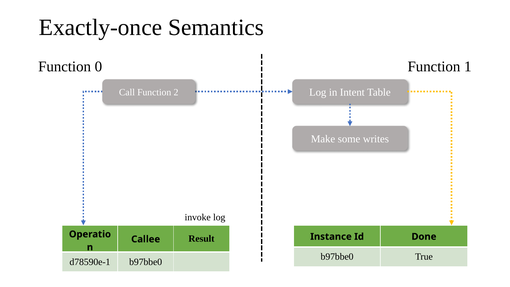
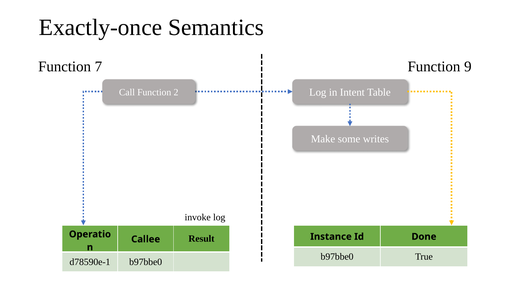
0: 0 -> 7
1: 1 -> 9
